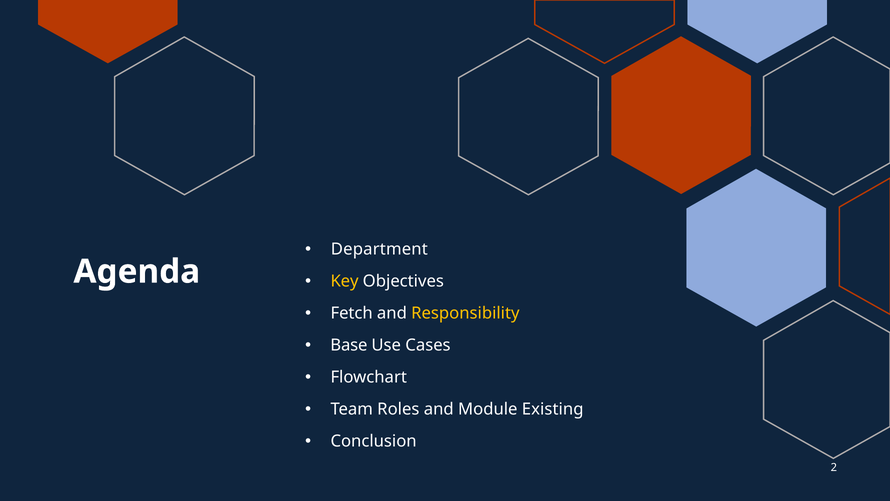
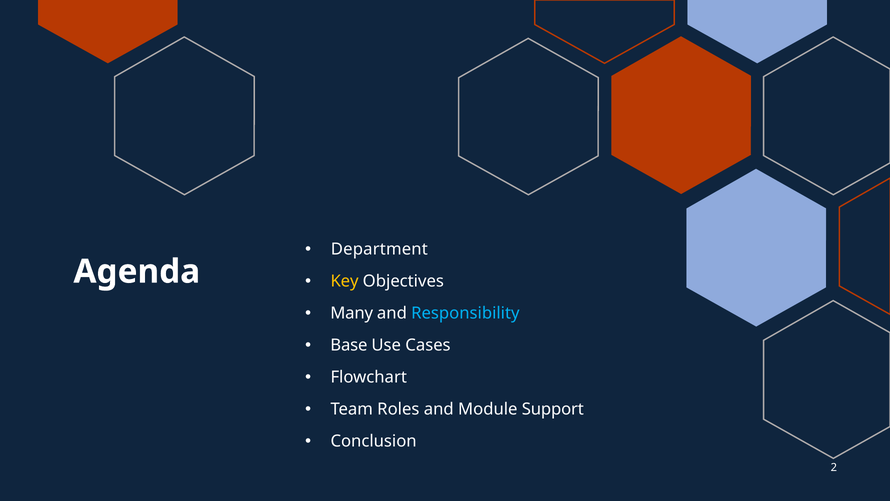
Fetch: Fetch -> Many
Responsibility colour: yellow -> light blue
Existing: Existing -> Support
